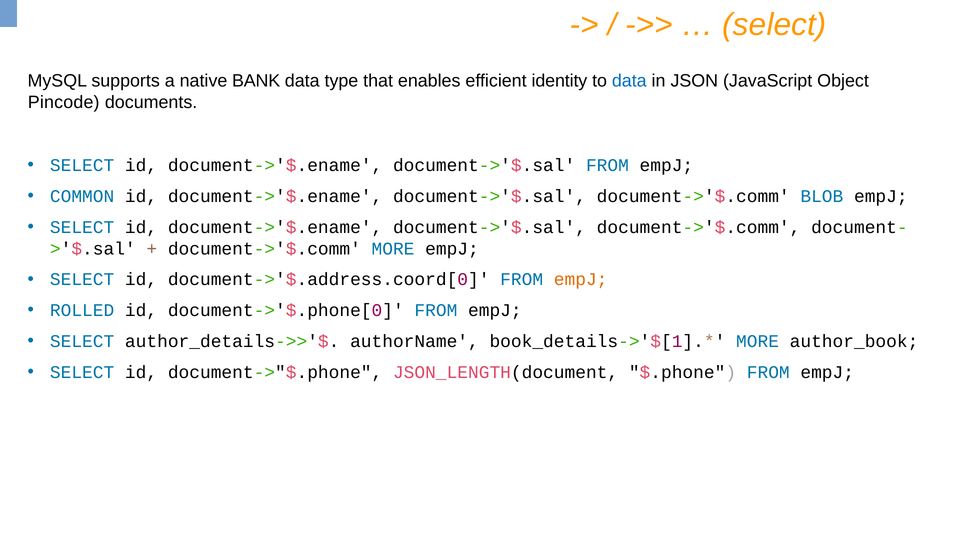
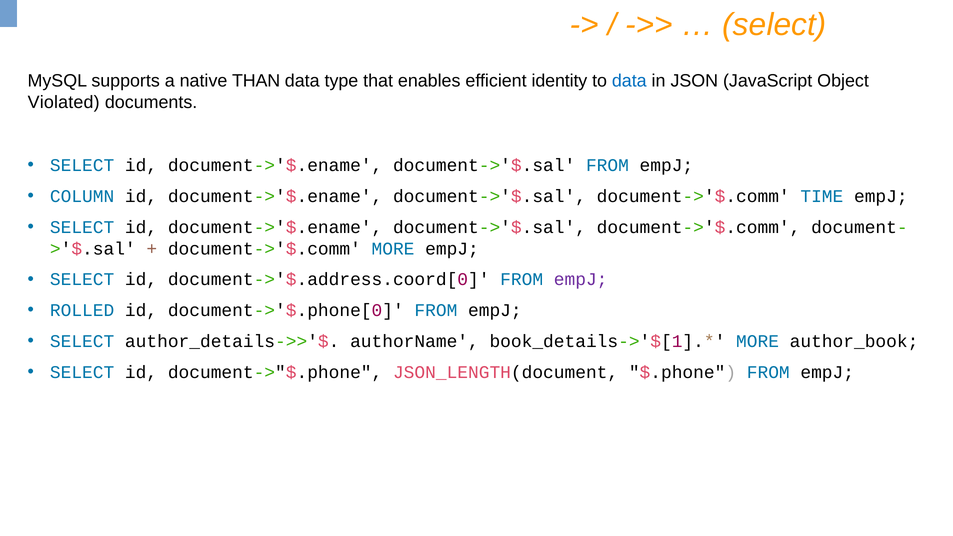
BANK: BANK -> THAN
Pincode: Pincode -> Violated
COMMON: COMMON -> COLUMN
BLOB: BLOB -> TIME
empJ at (581, 280) colour: orange -> purple
